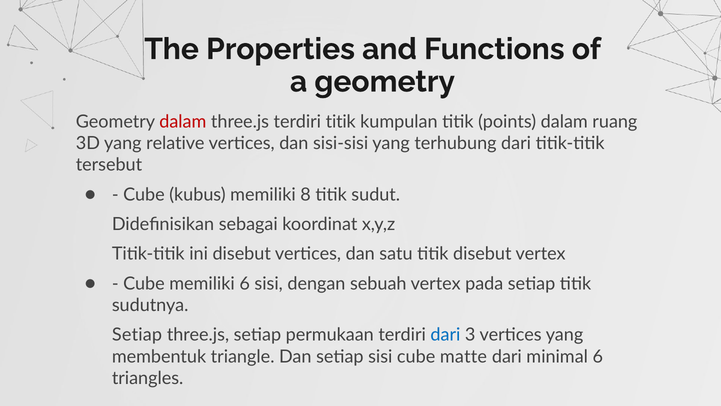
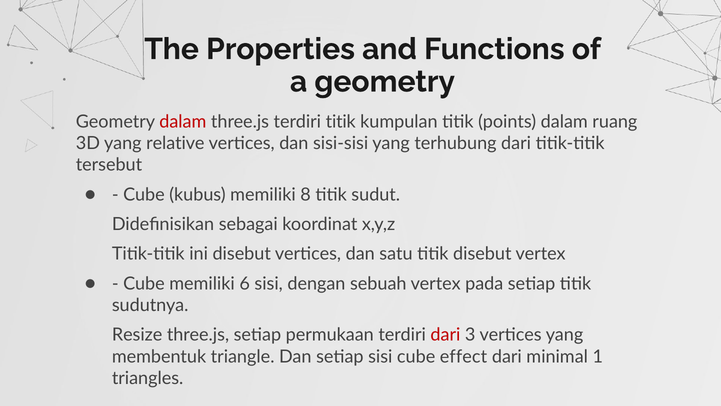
Setiap at (137, 335): Setiap -> Resize
dari at (445, 335) colour: blue -> red
matte: matte -> effect
minimal 6: 6 -> 1
